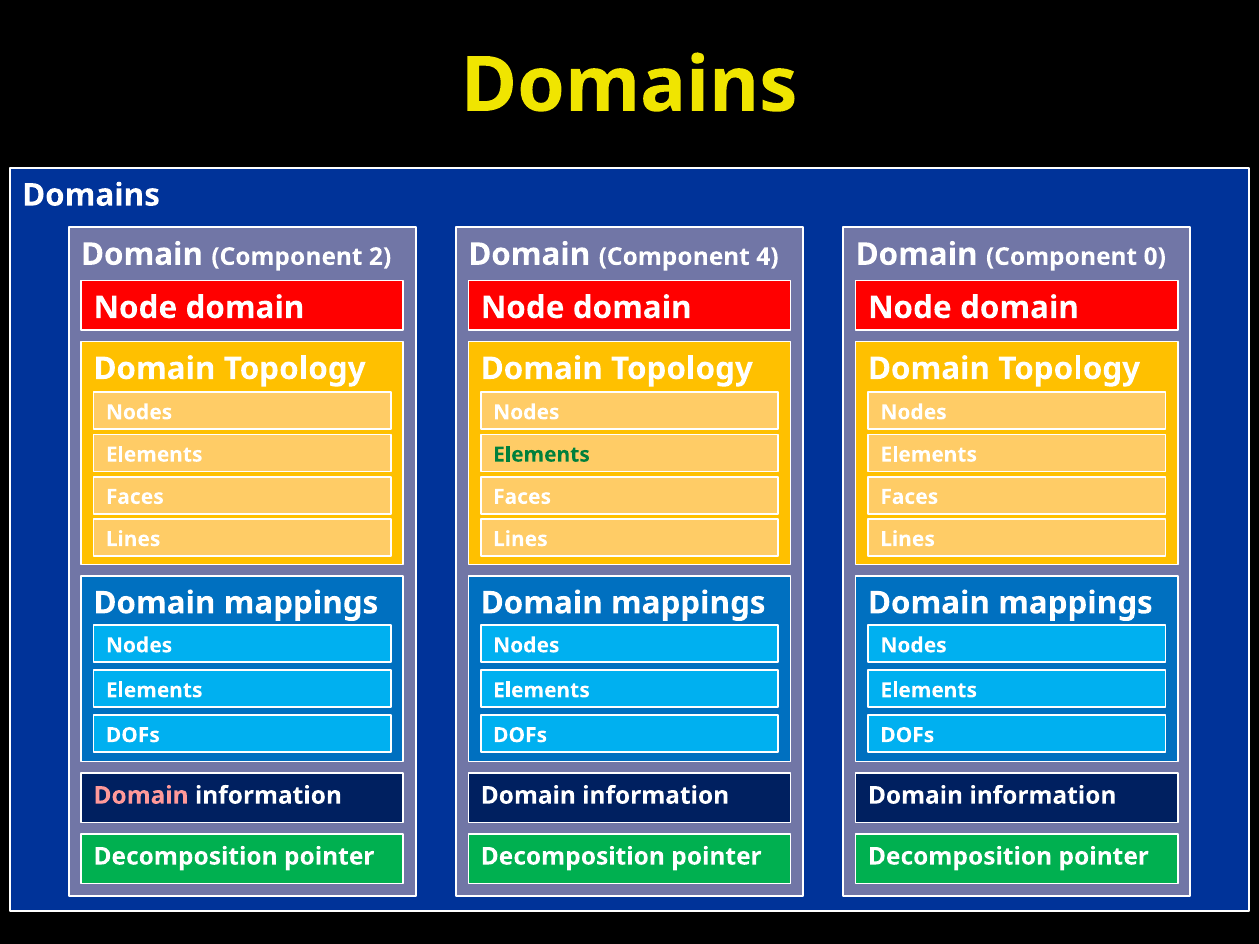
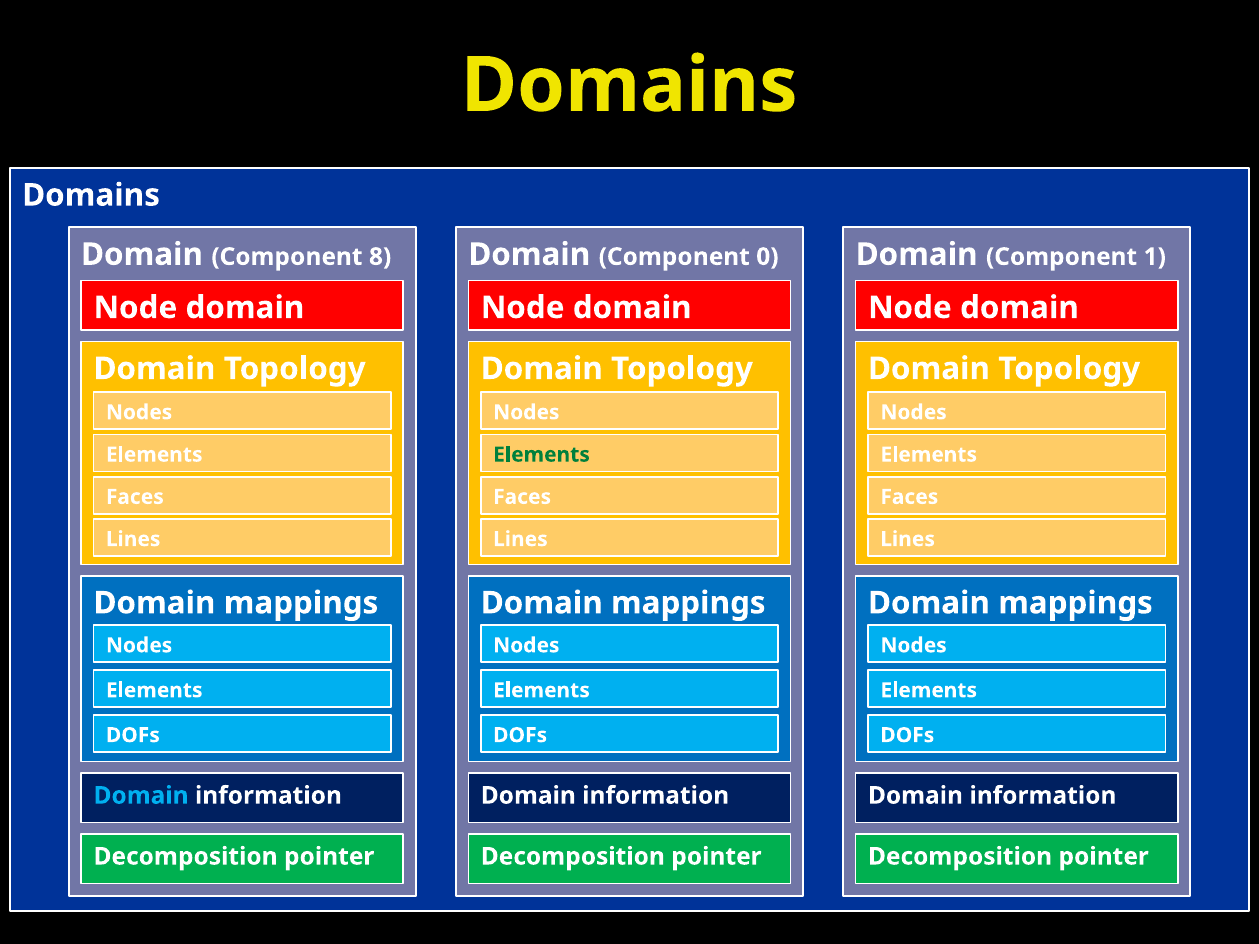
2: 2 -> 8
4: 4 -> 0
0: 0 -> 1
Domain at (141, 796) colour: pink -> light blue
